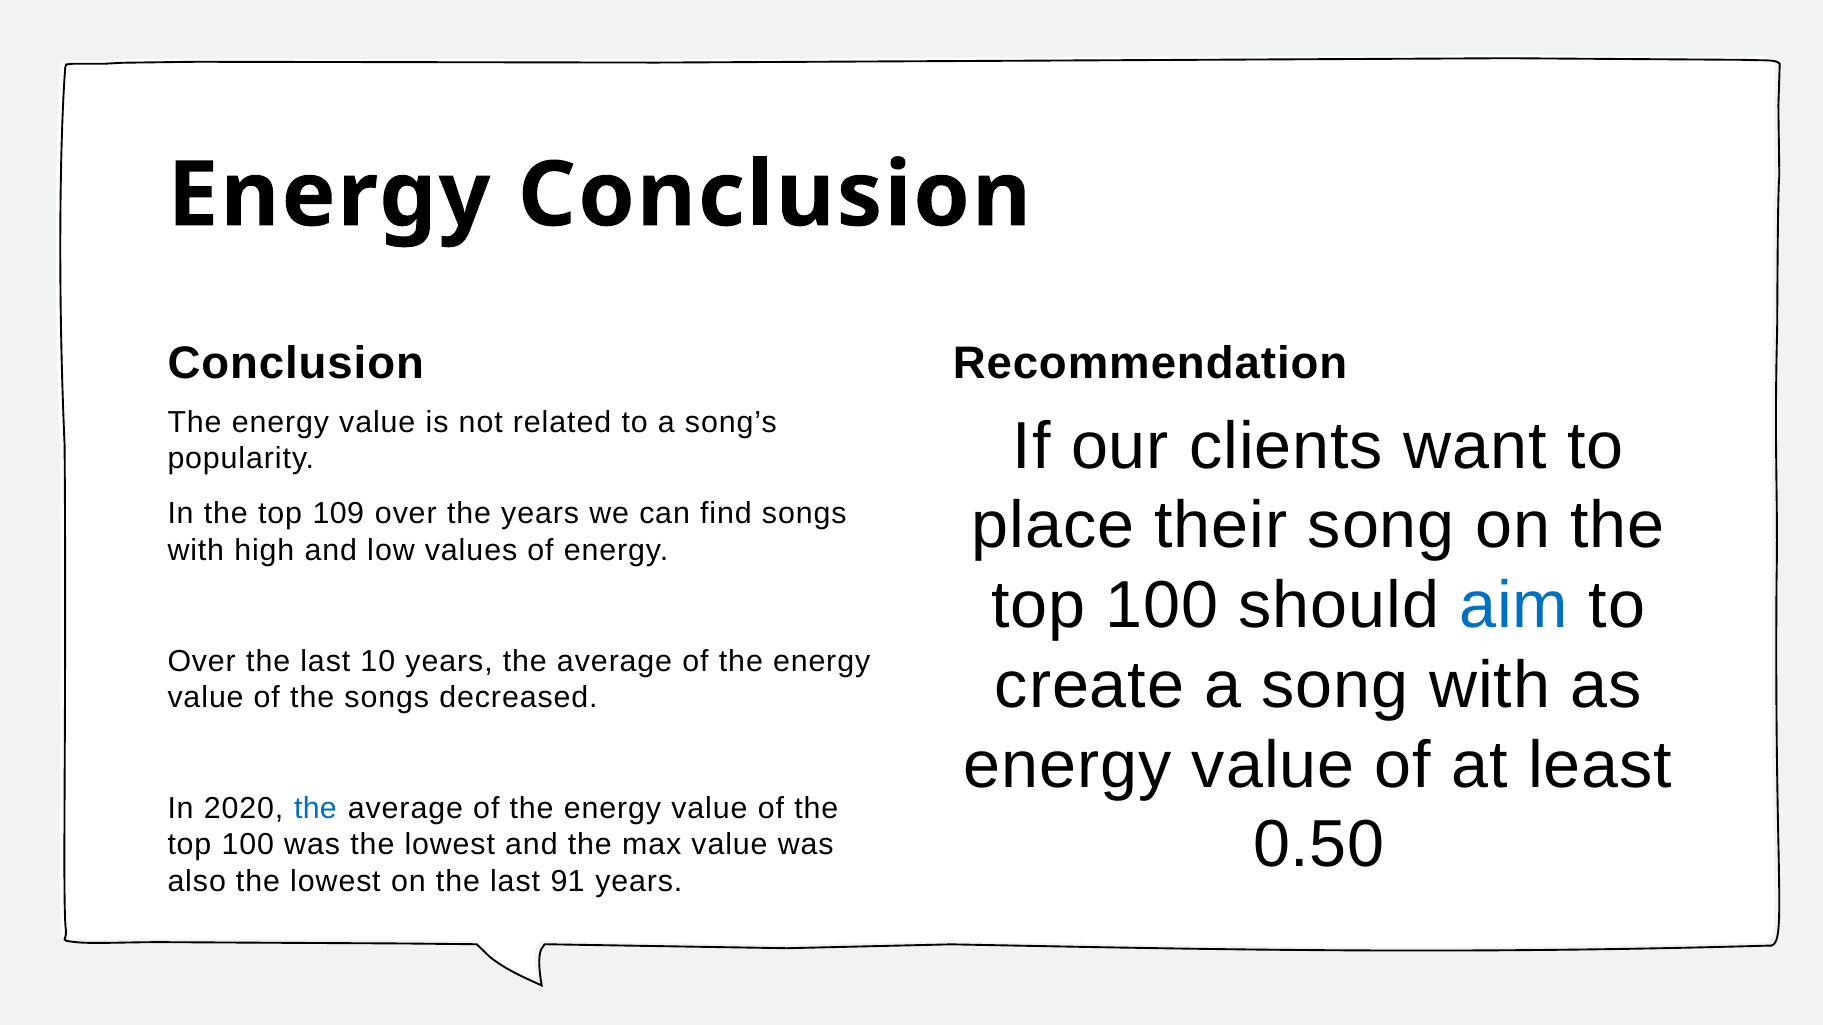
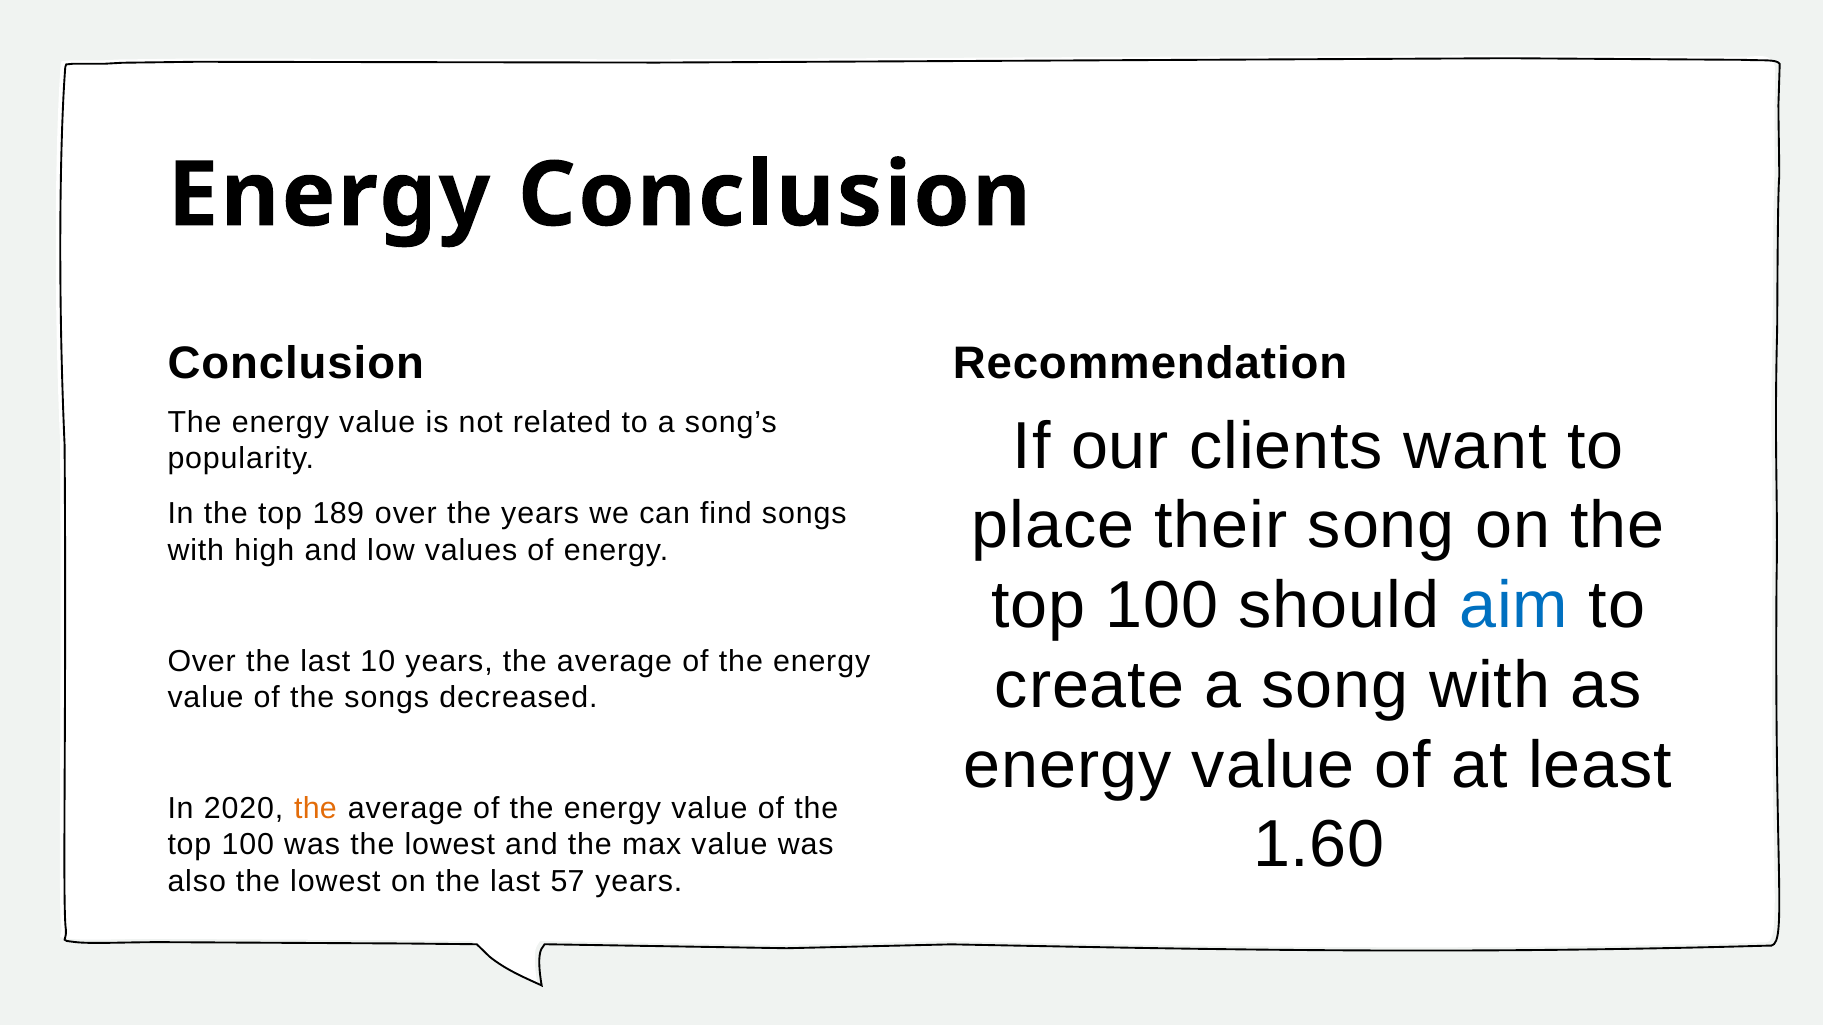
109: 109 -> 189
the at (315, 809) colour: blue -> orange
0.50: 0.50 -> 1.60
91: 91 -> 57
